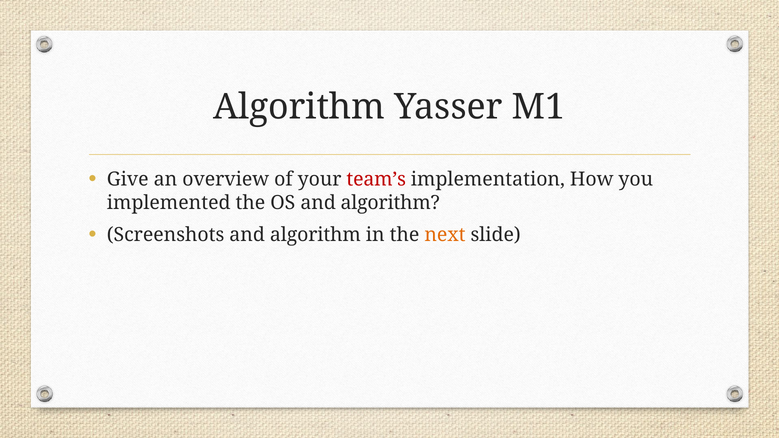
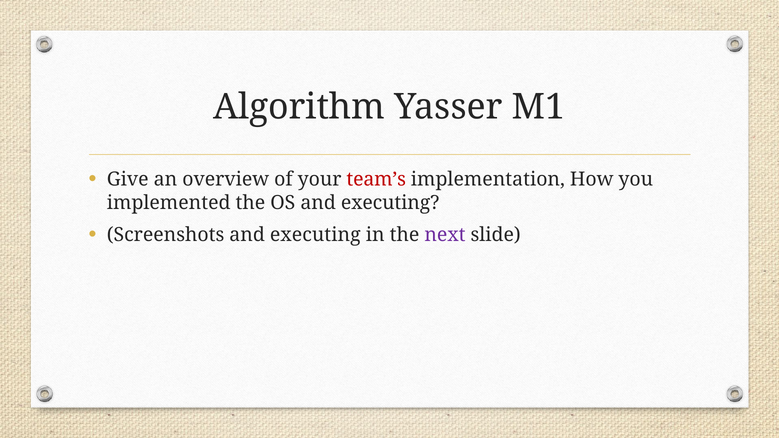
OS and algorithm: algorithm -> executing
Screenshots and algorithm: algorithm -> executing
next colour: orange -> purple
